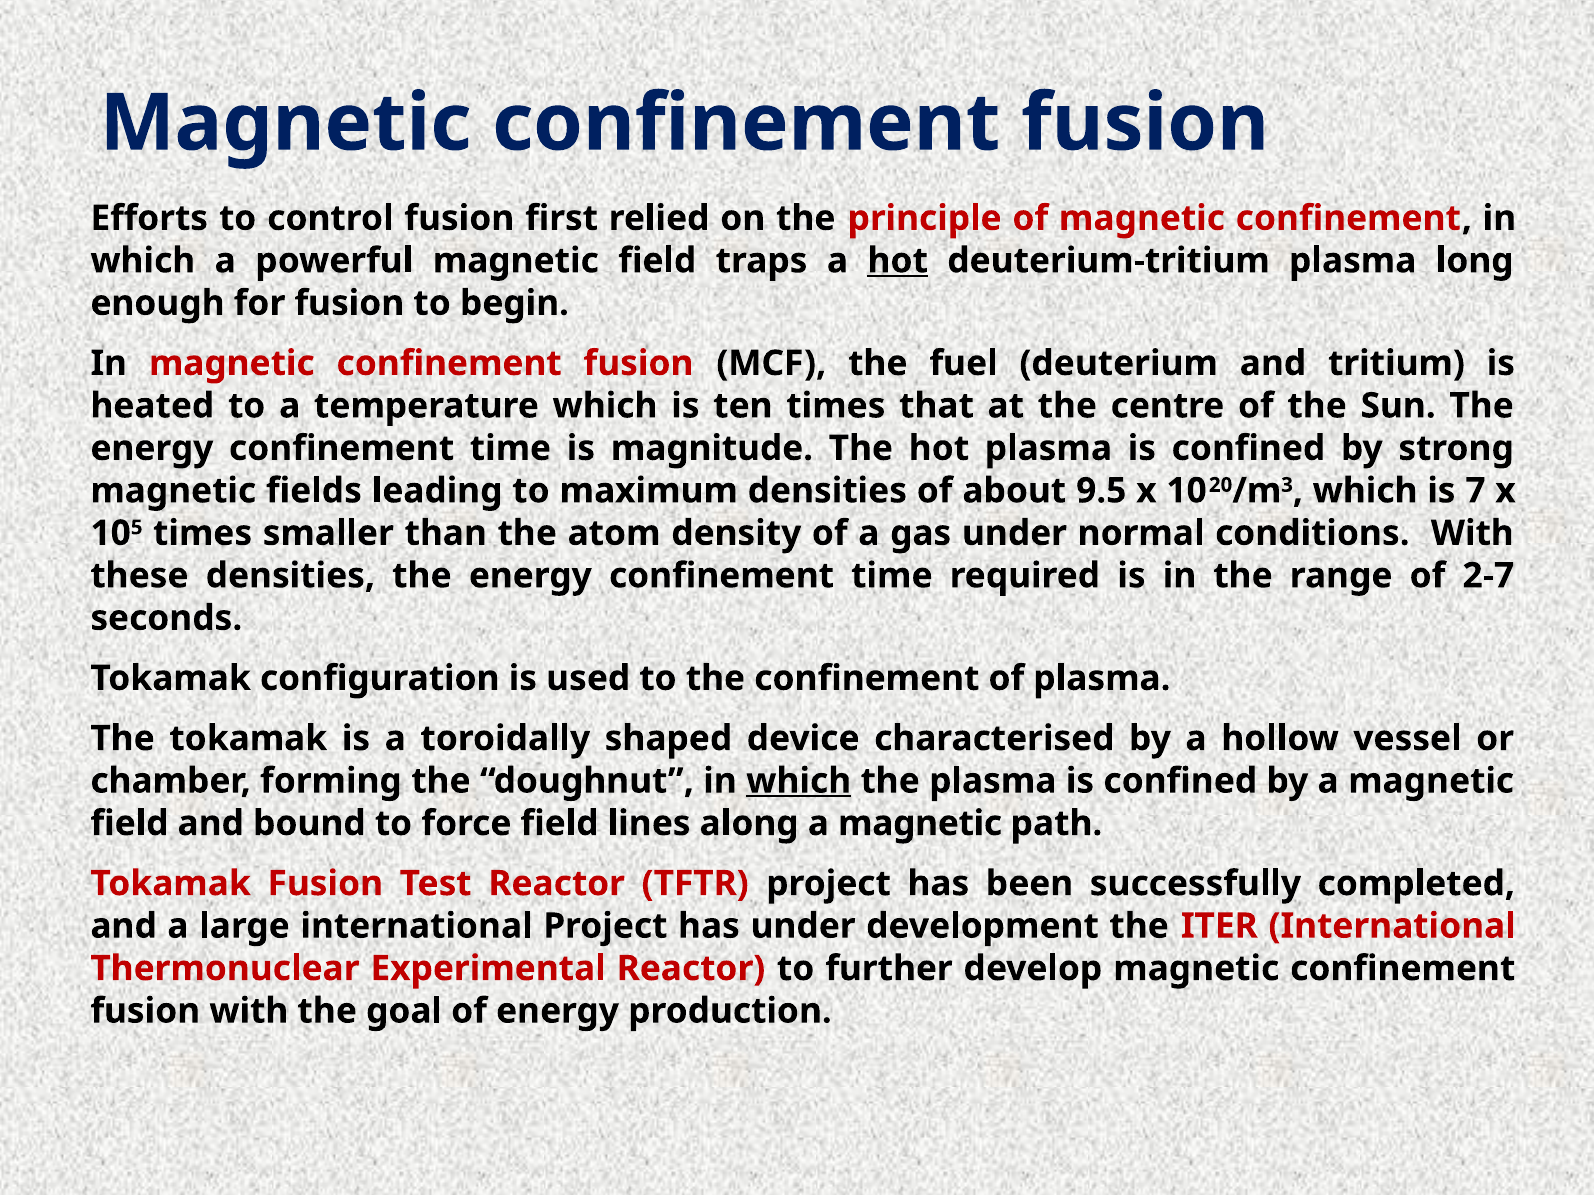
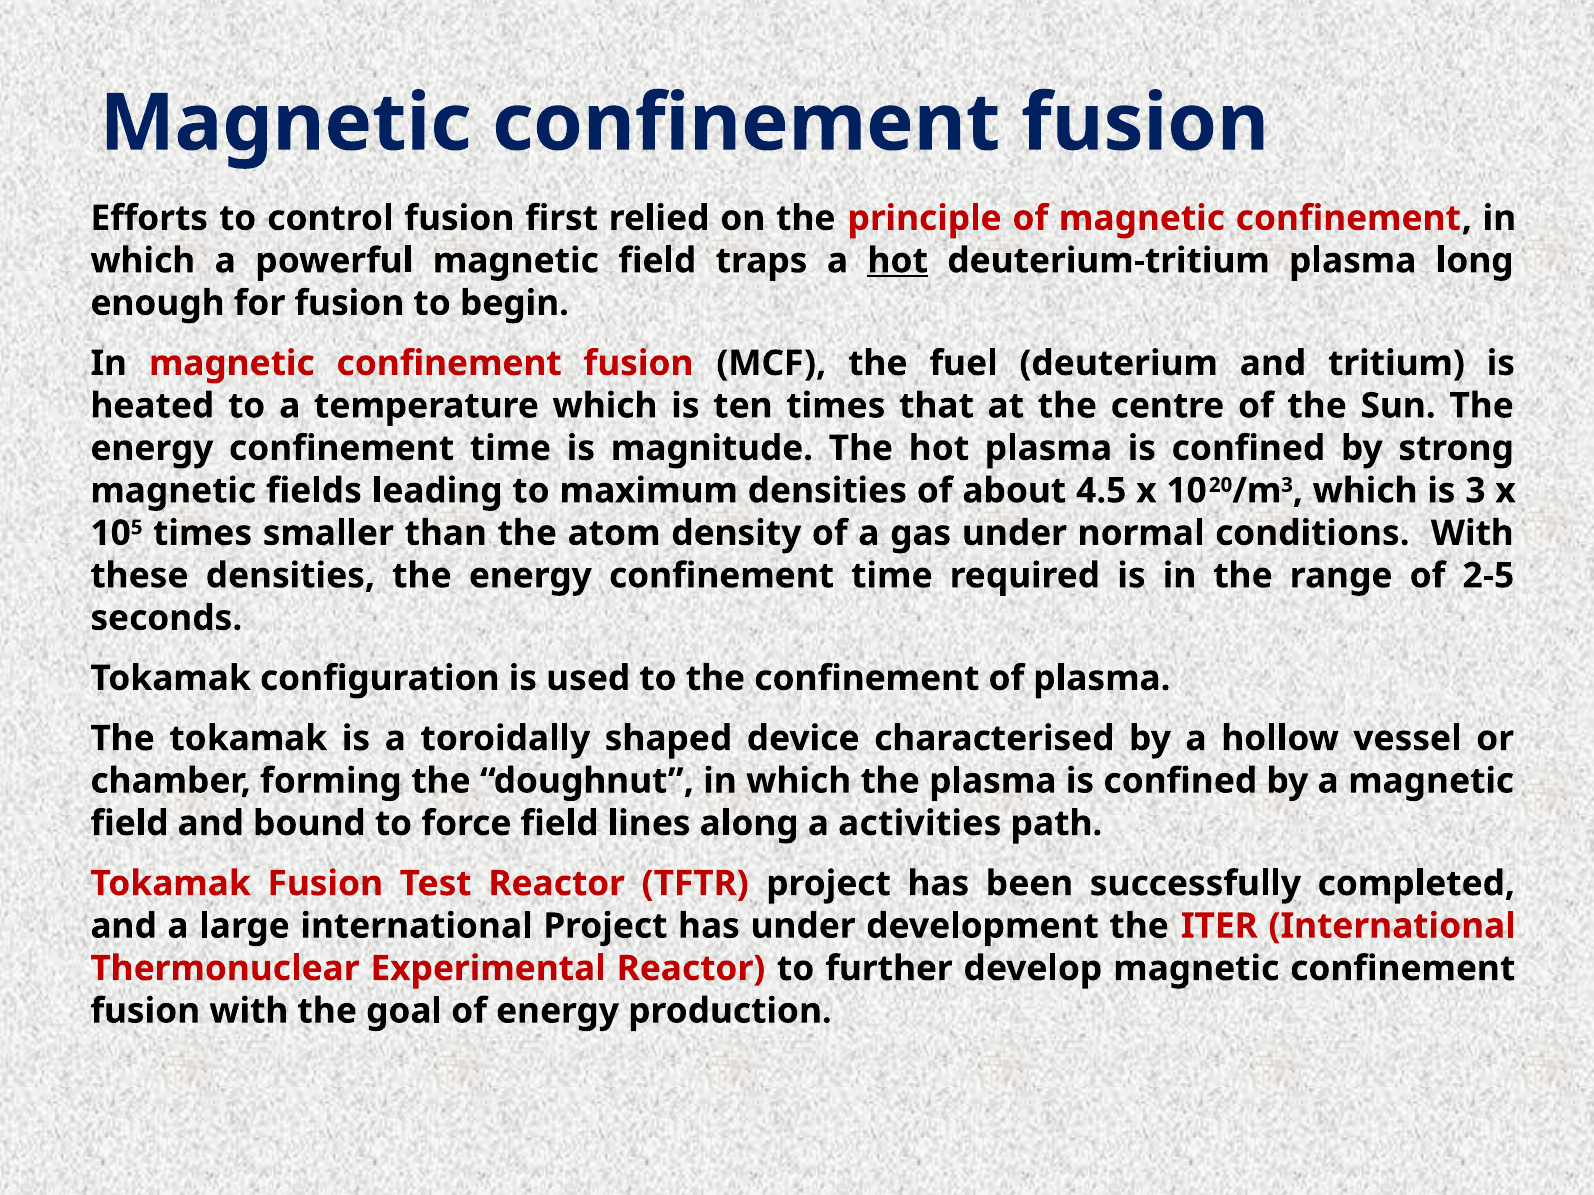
9.5: 9.5 -> 4.5
7: 7 -> 3
2-7: 2-7 -> 2-5
which at (799, 781) underline: present -> none
along a magnetic: magnetic -> activities
